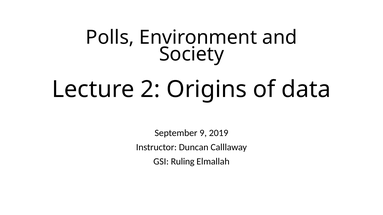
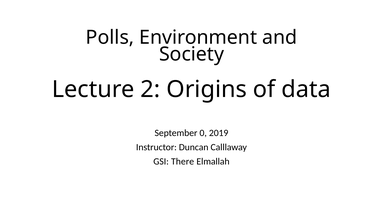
9: 9 -> 0
Ruling: Ruling -> There
